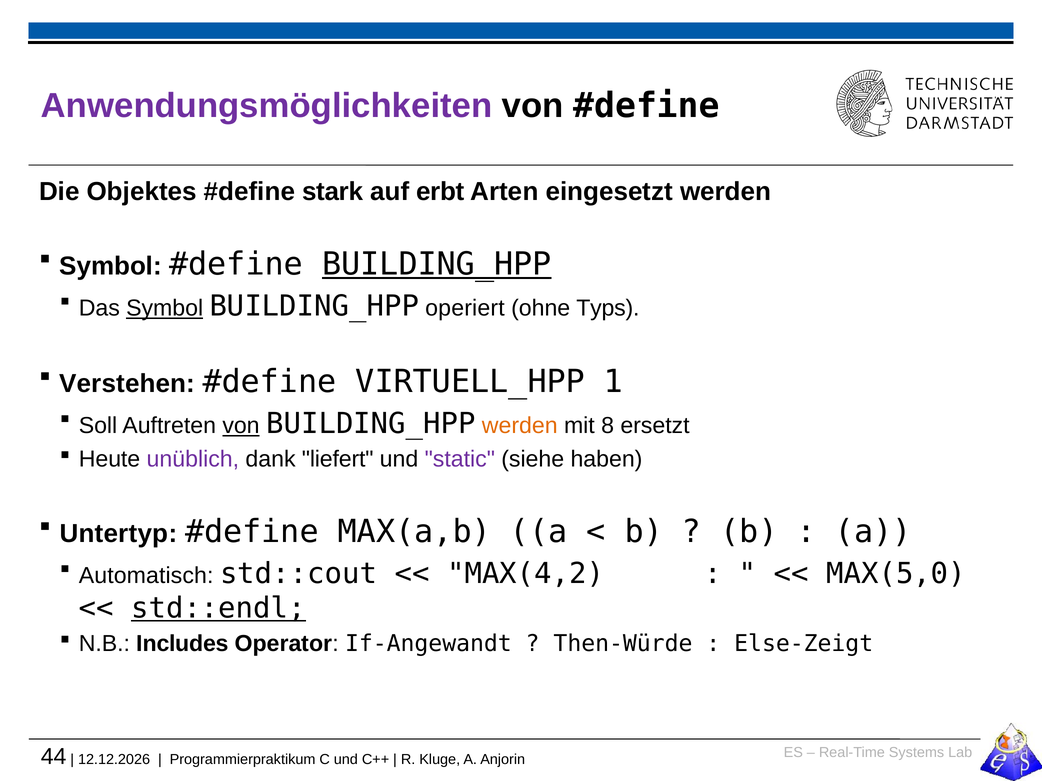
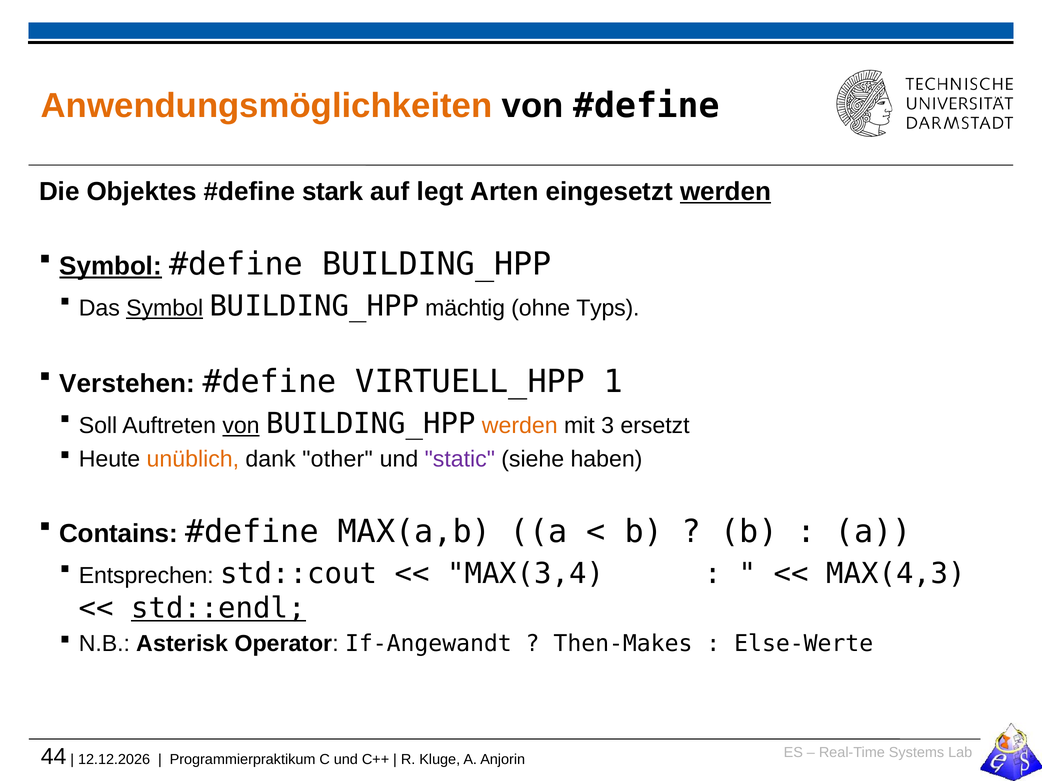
Anwendungsmöglichkeiten colour: purple -> orange
erbt: erbt -> legt
werden at (726, 192) underline: none -> present
Symbol at (111, 266) underline: none -> present
BUILDING_HPP at (437, 265) underline: present -> none
operiert: operiert -> mächtig
8: 8 -> 3
unüblich colour: purple -> orange
liefert: liefert -> other
Untertyp: Untertyp -> Contains
Automatisch: Automatisch -> Entsprechen
MAX(4,2: MAX(4,2 -> MAX(3,4
MAX(5,0: MAX(5,0 -> MAX(4,3
Includes: Includes -> Asterisk
Then-Würde: Then-Würde -> Then-Makes
Else-Zeigt: Else-Zeigt -> Else-Werte
